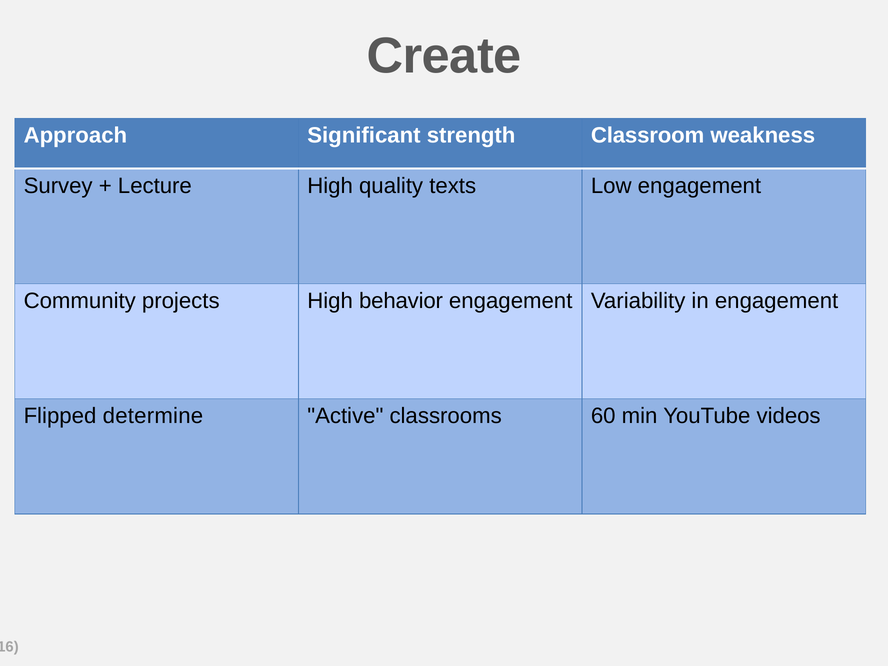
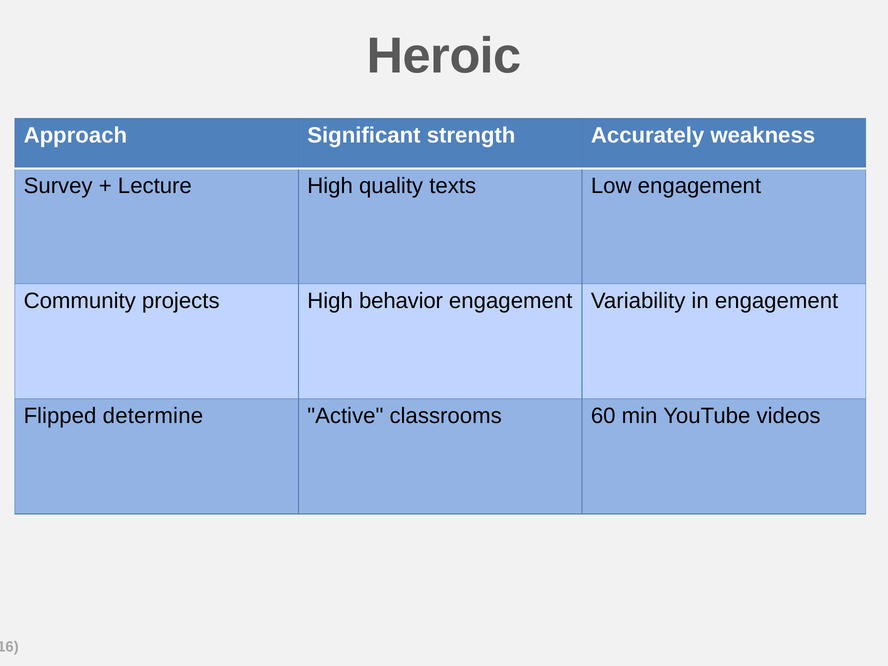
Create: Create -> Heroic
Classroom: Classroom -> Accurately
